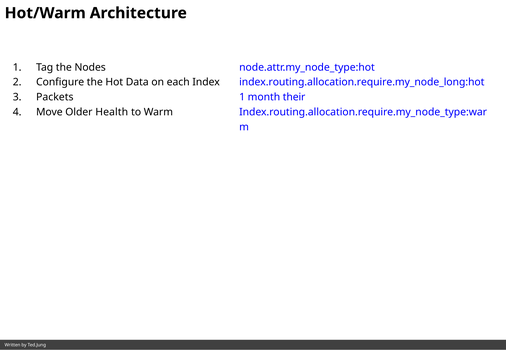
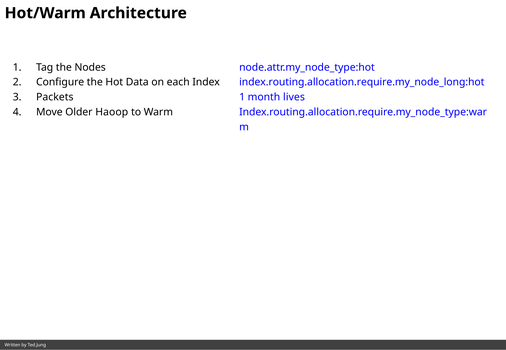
their: their -> lives
Health: Health -> Haoop
